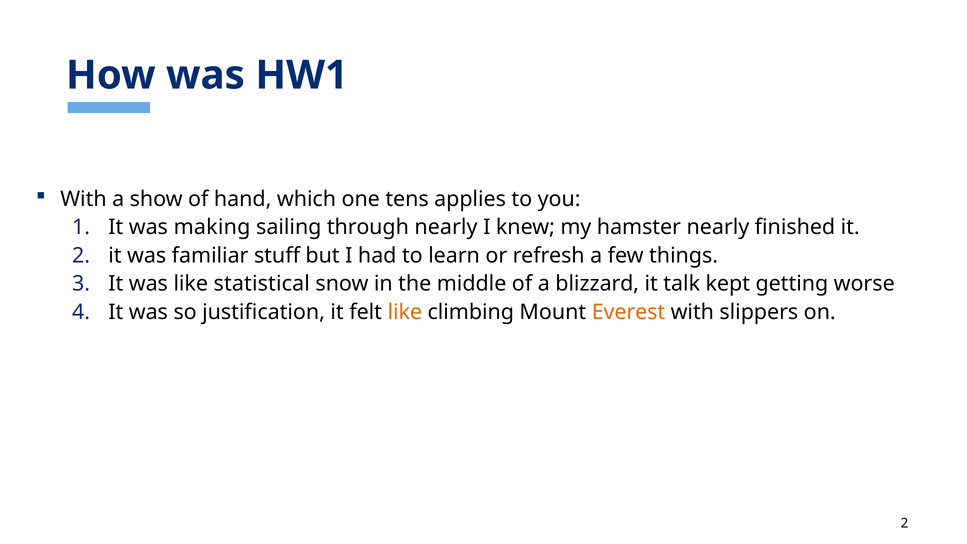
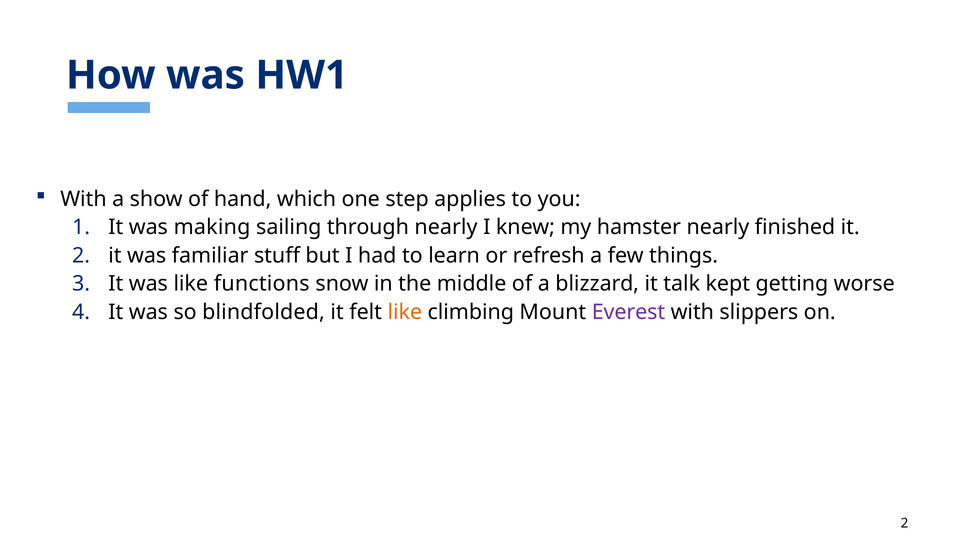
tens: tens -> step
statistical: statistical -> functions
justification: justification -> blindfolded
Everest colour: orange -> purple
